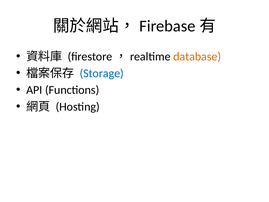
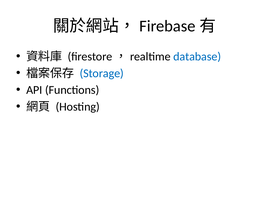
database colour: orange -> blue
